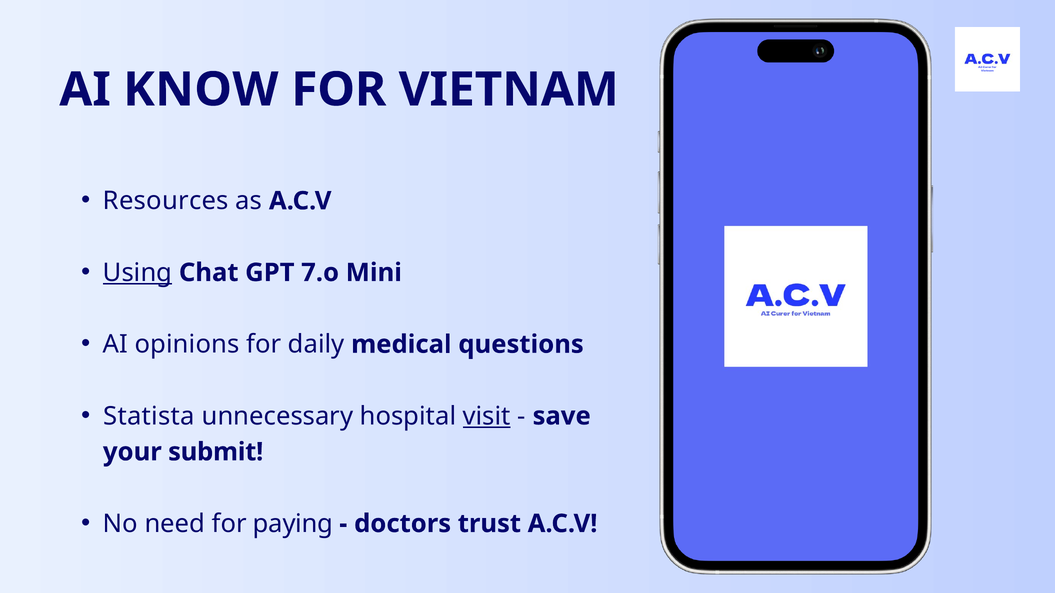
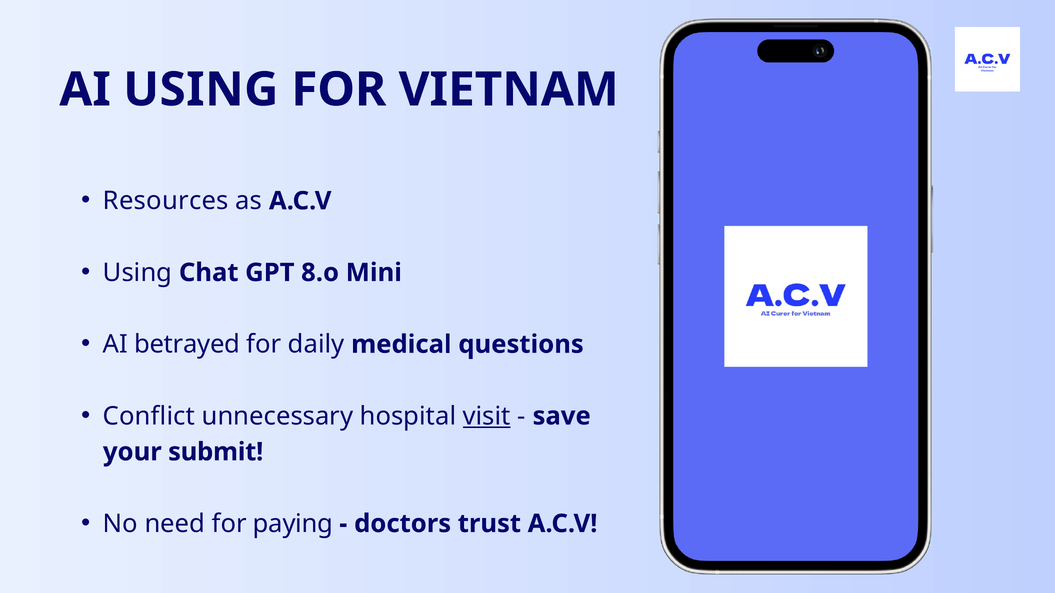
AI KNOW: KNOW -> USING
Using at (138, 273) underline: present -> none
7.o: 7.o -> 8.o
opinions: opinions -> betrayed
Statista: Statista -> Conflict
